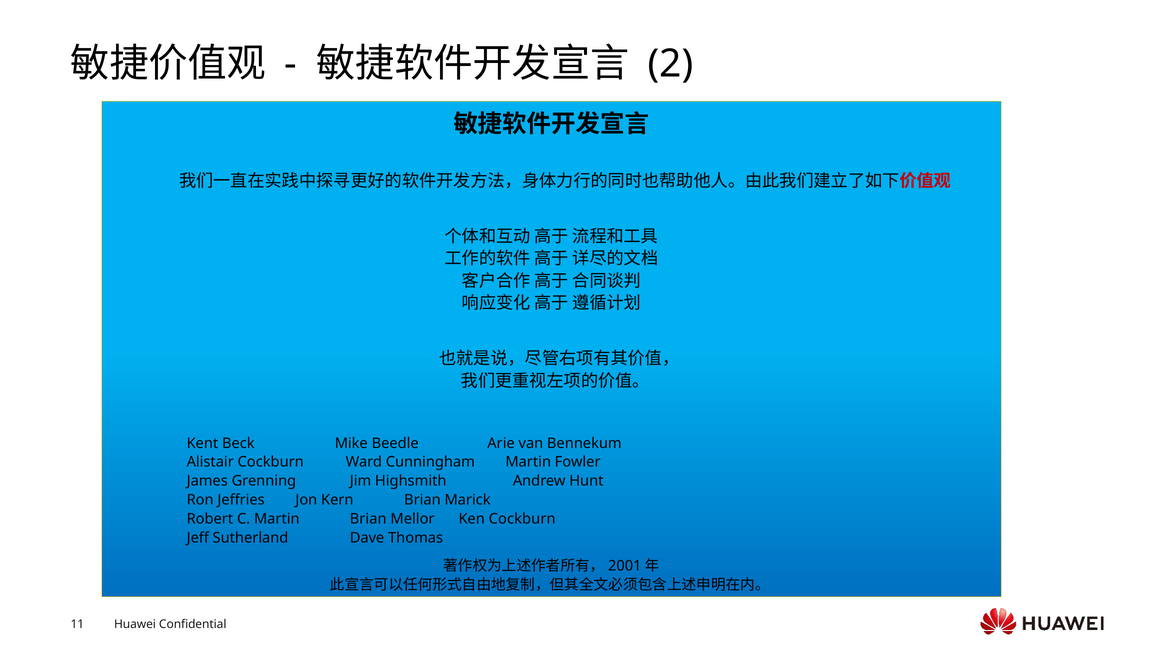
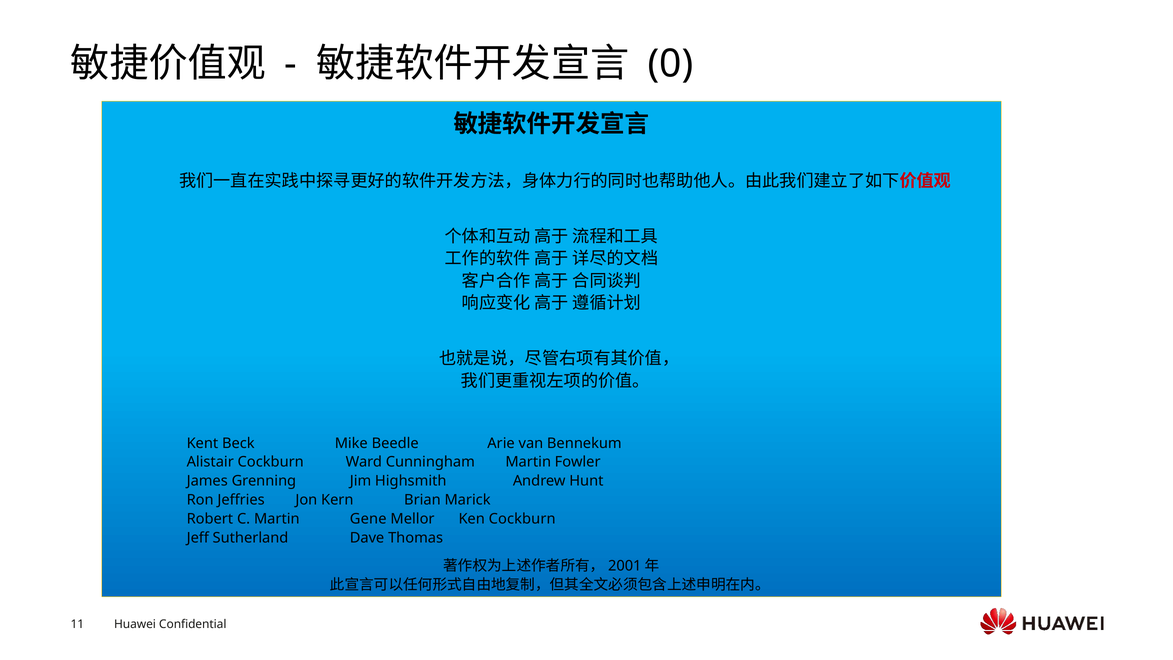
2: 2 -> 0
Martin Brian: Brian -> Gene
